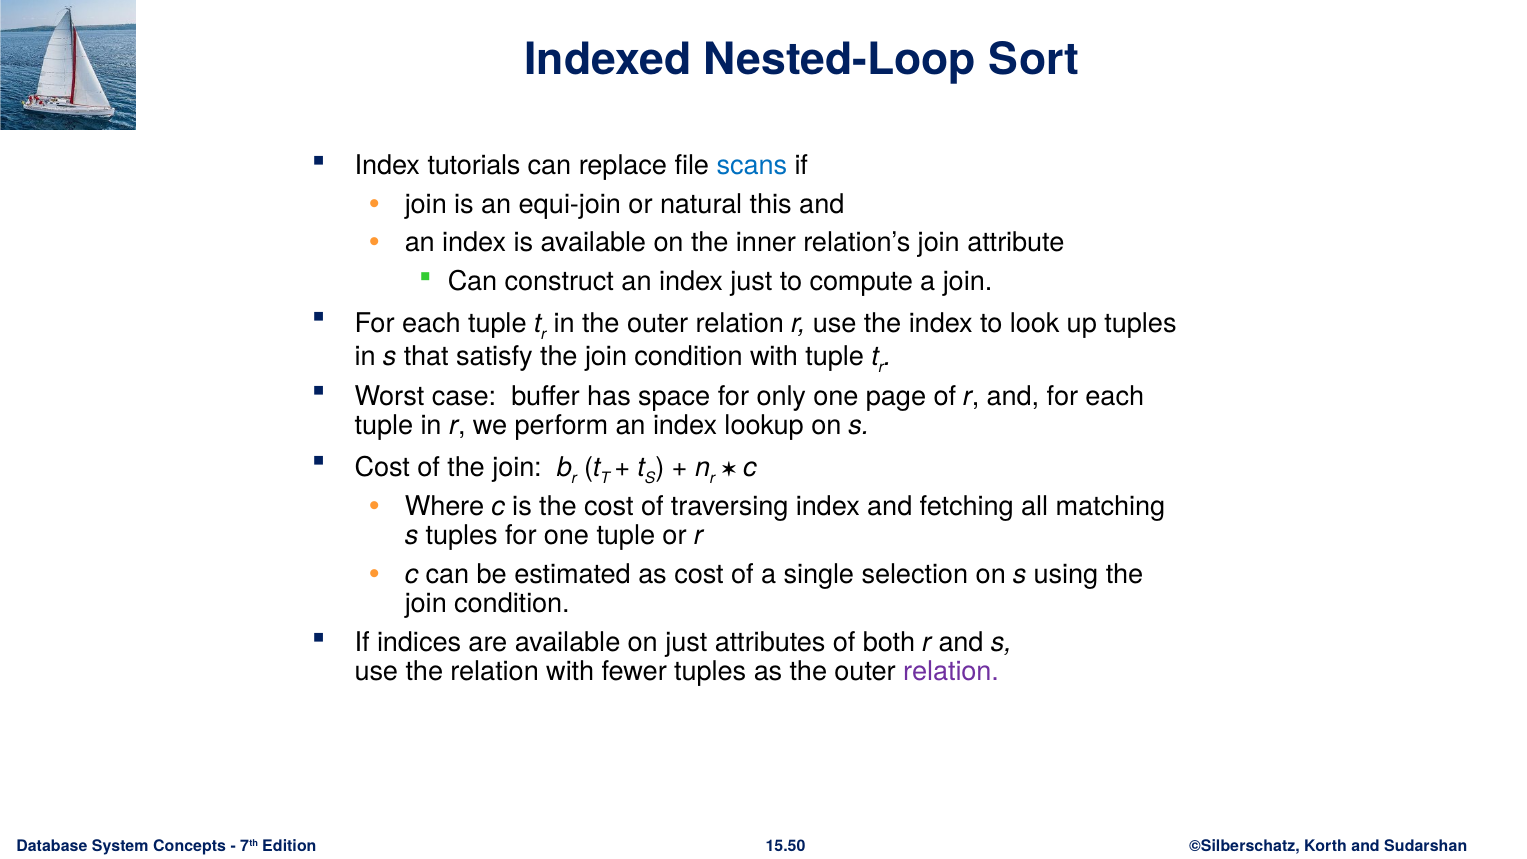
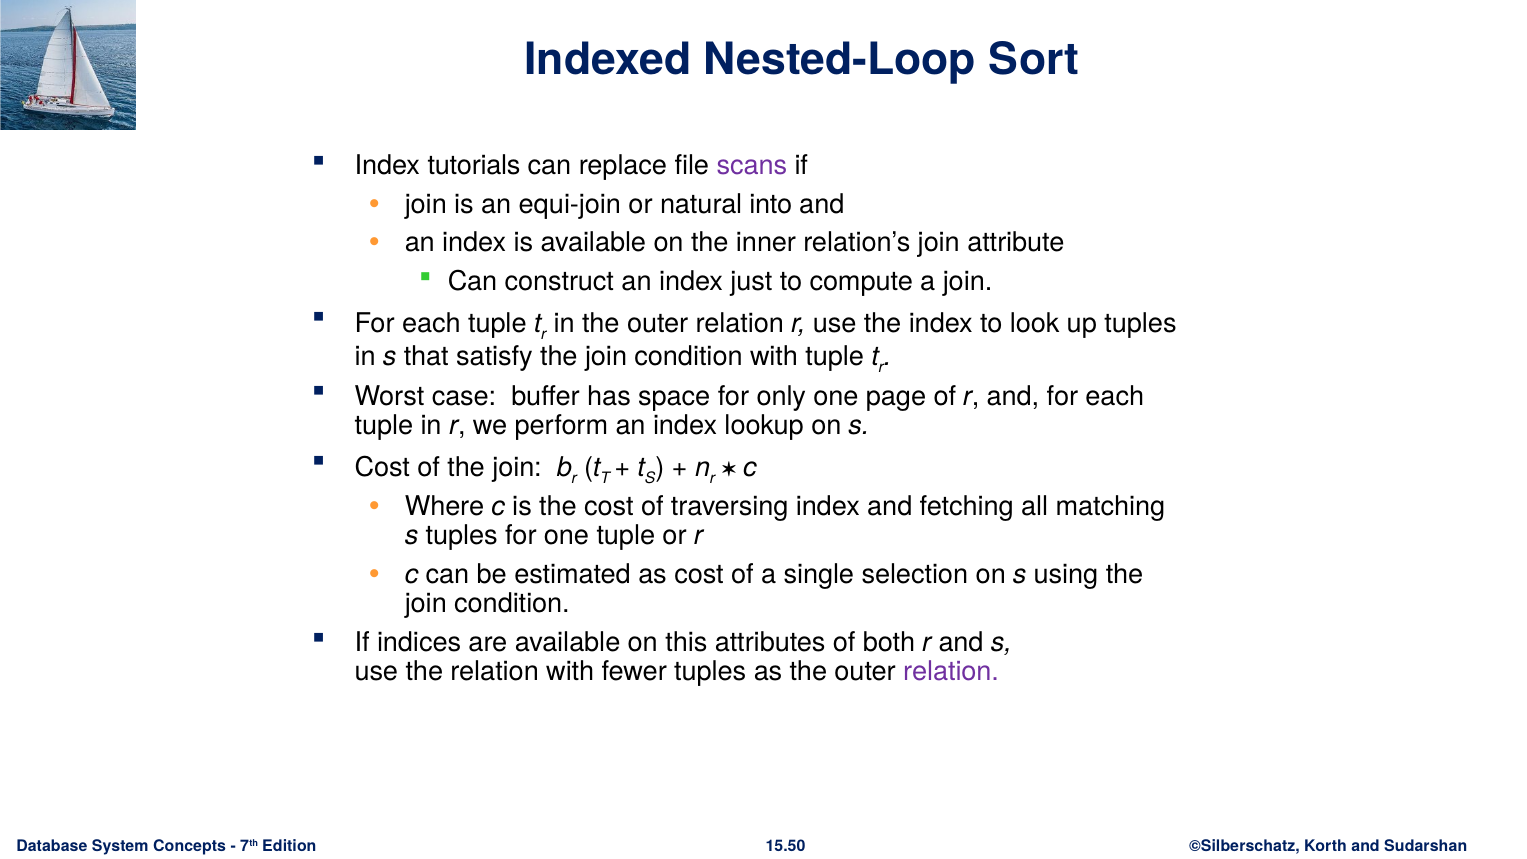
scans colour: blue -> purple
this: this -> into
on just: just -> this
